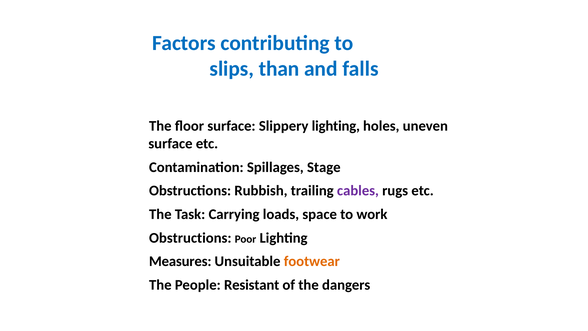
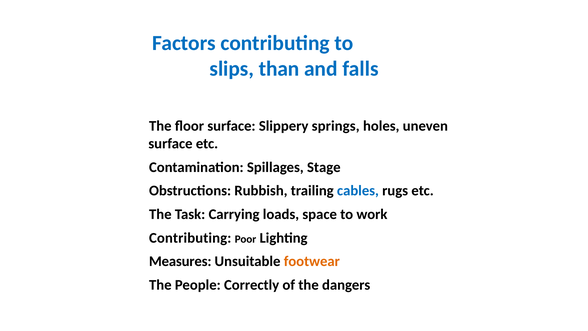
Slippery lighting: lighting -> springs
cables colour: purple -> blue
Obstructions at (190, 238): Obstructions -> Contributing
Resistant: Resistant -> Correctly
